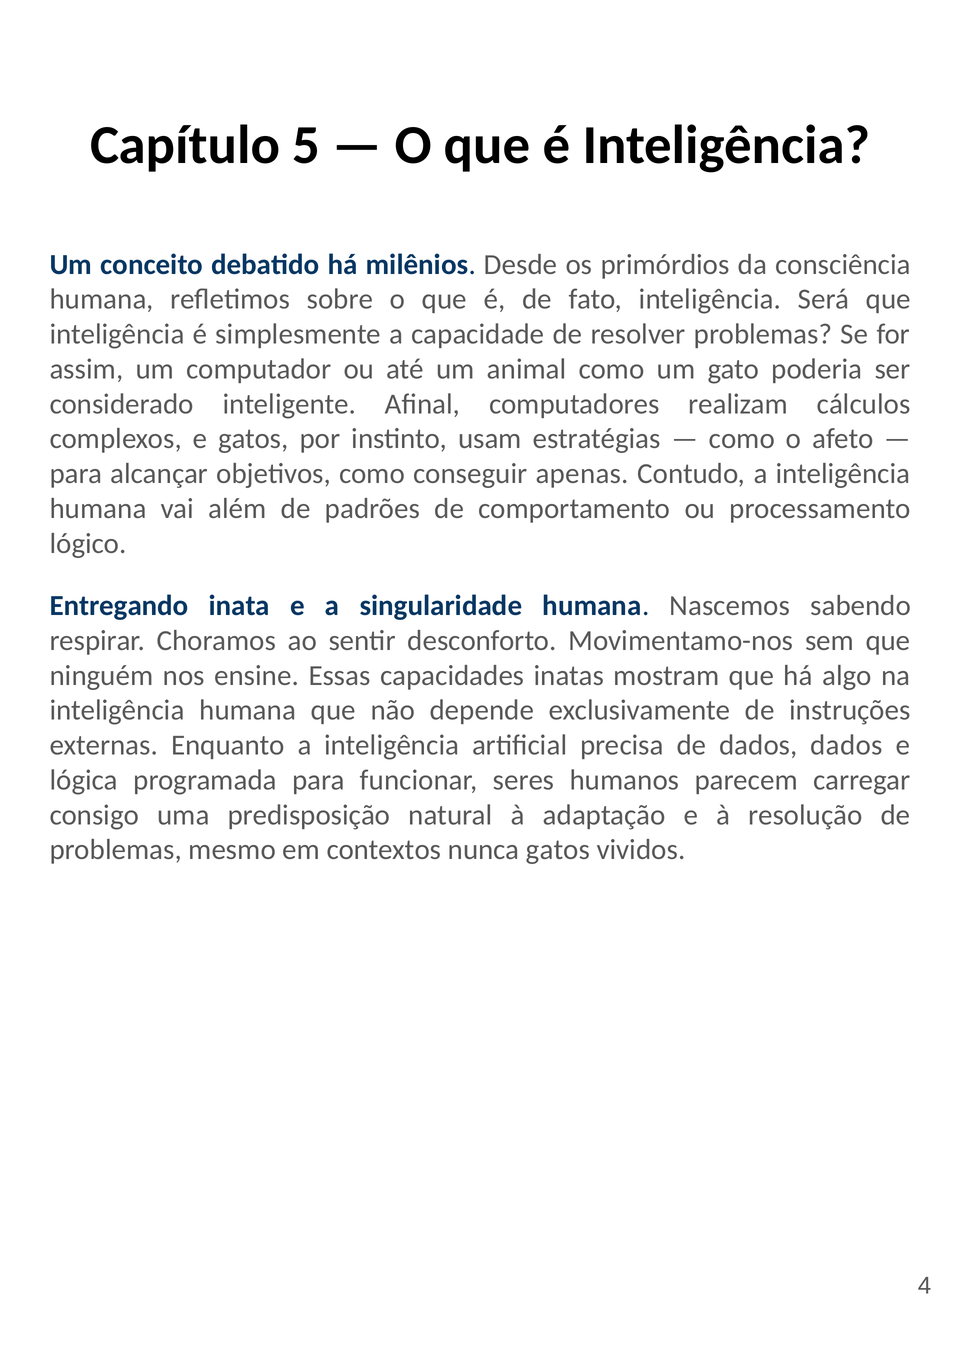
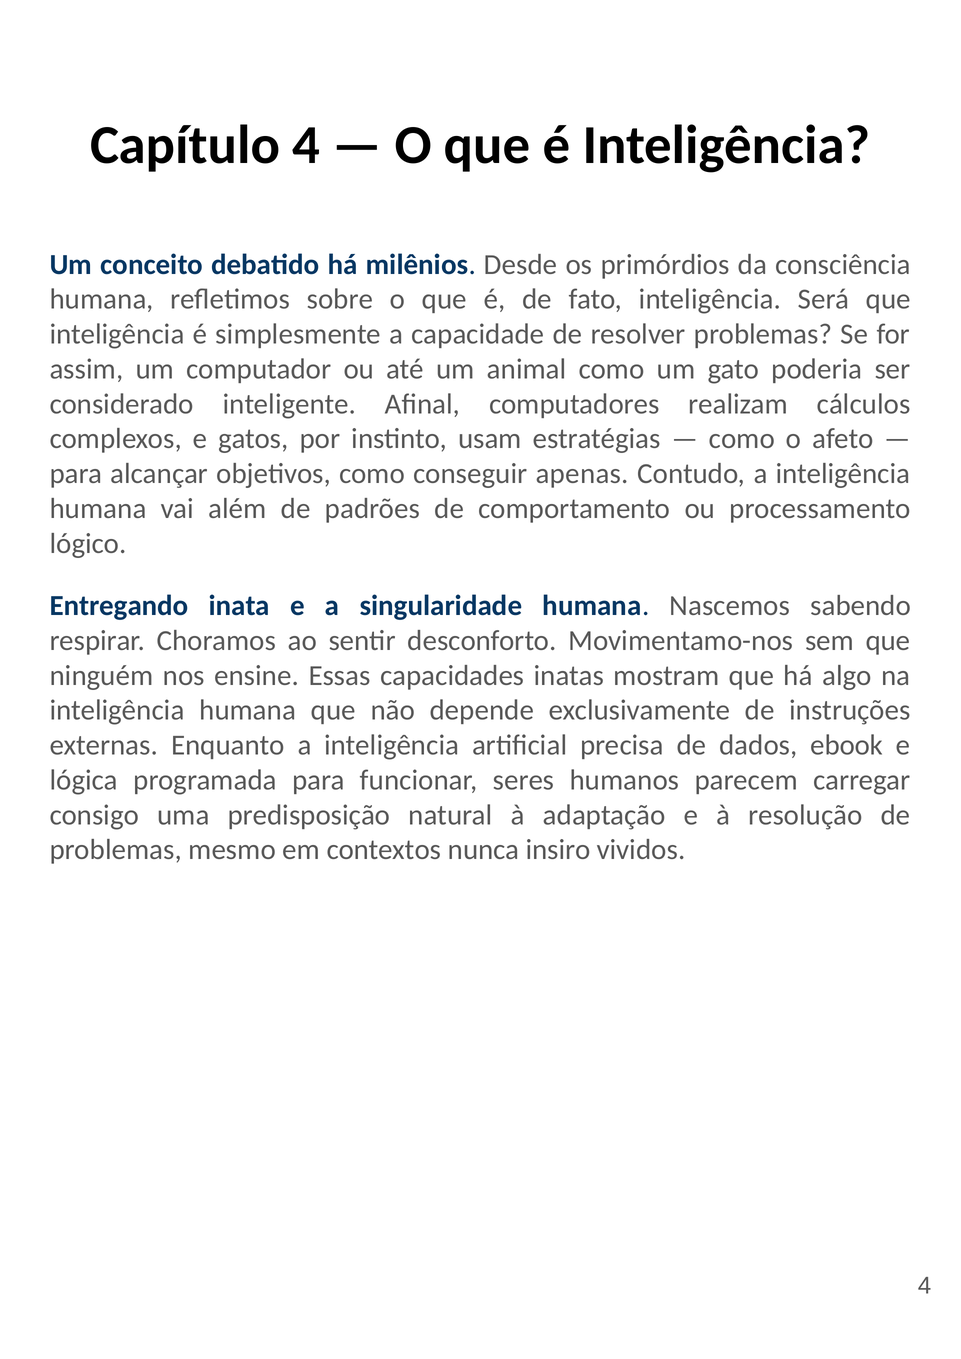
Capítulo 5: 5 -> 4
dados dados: dados -> ebook
nunca gatos: gatos -> insiro
